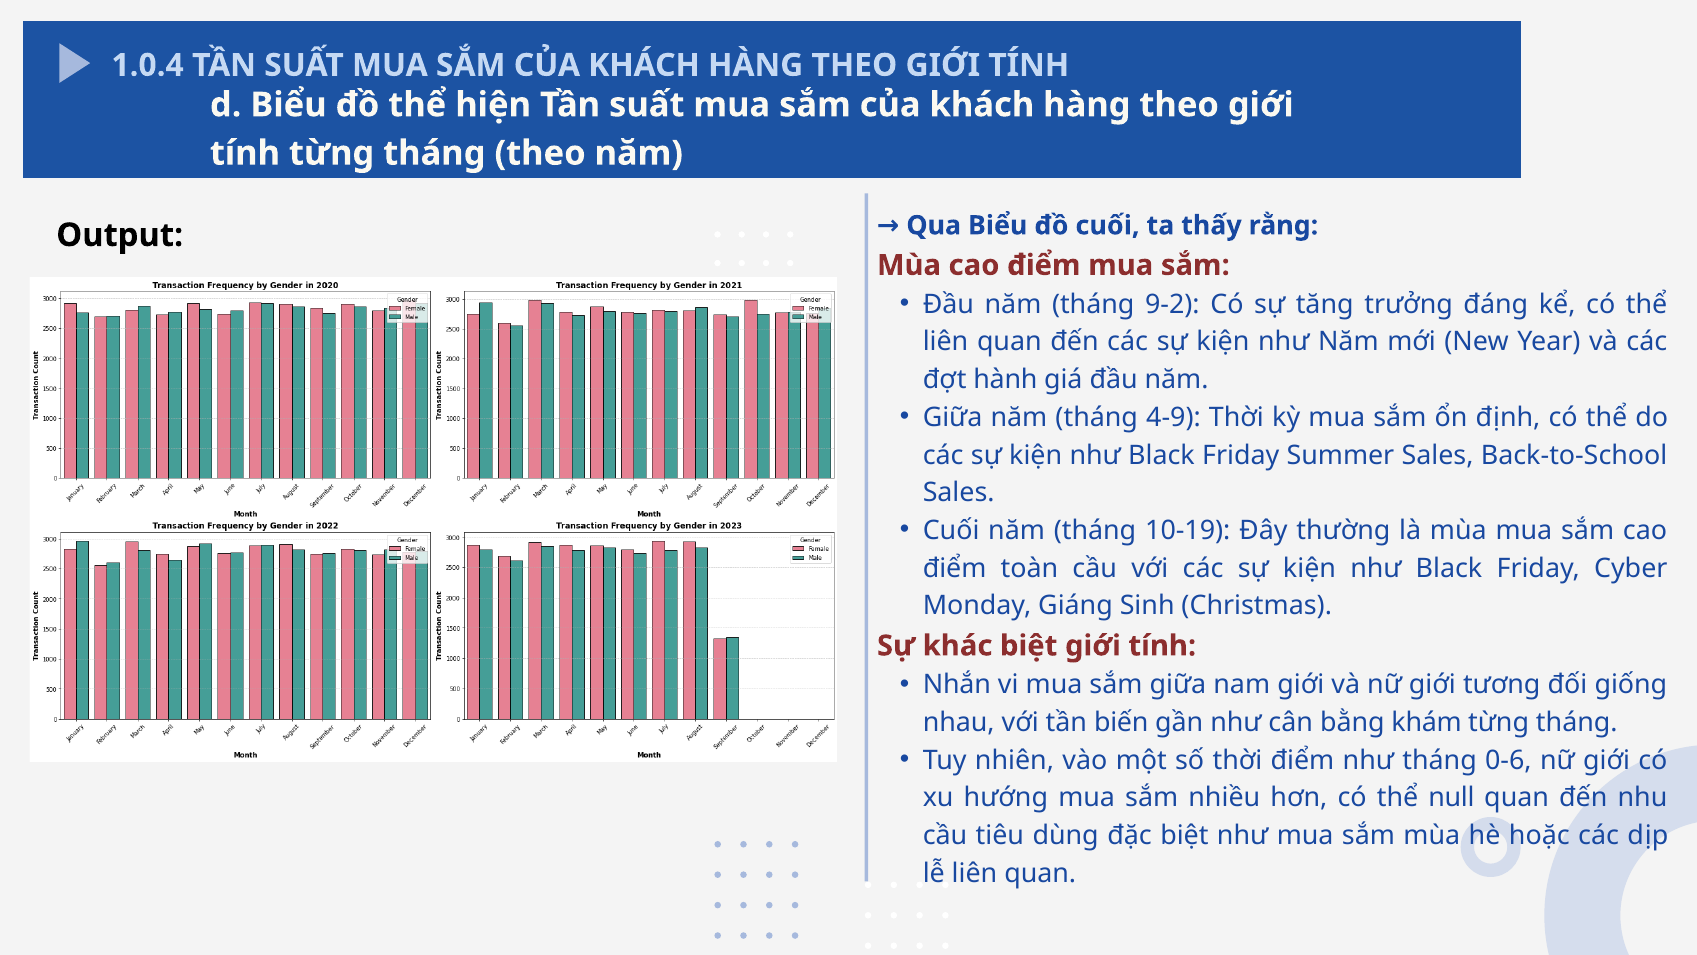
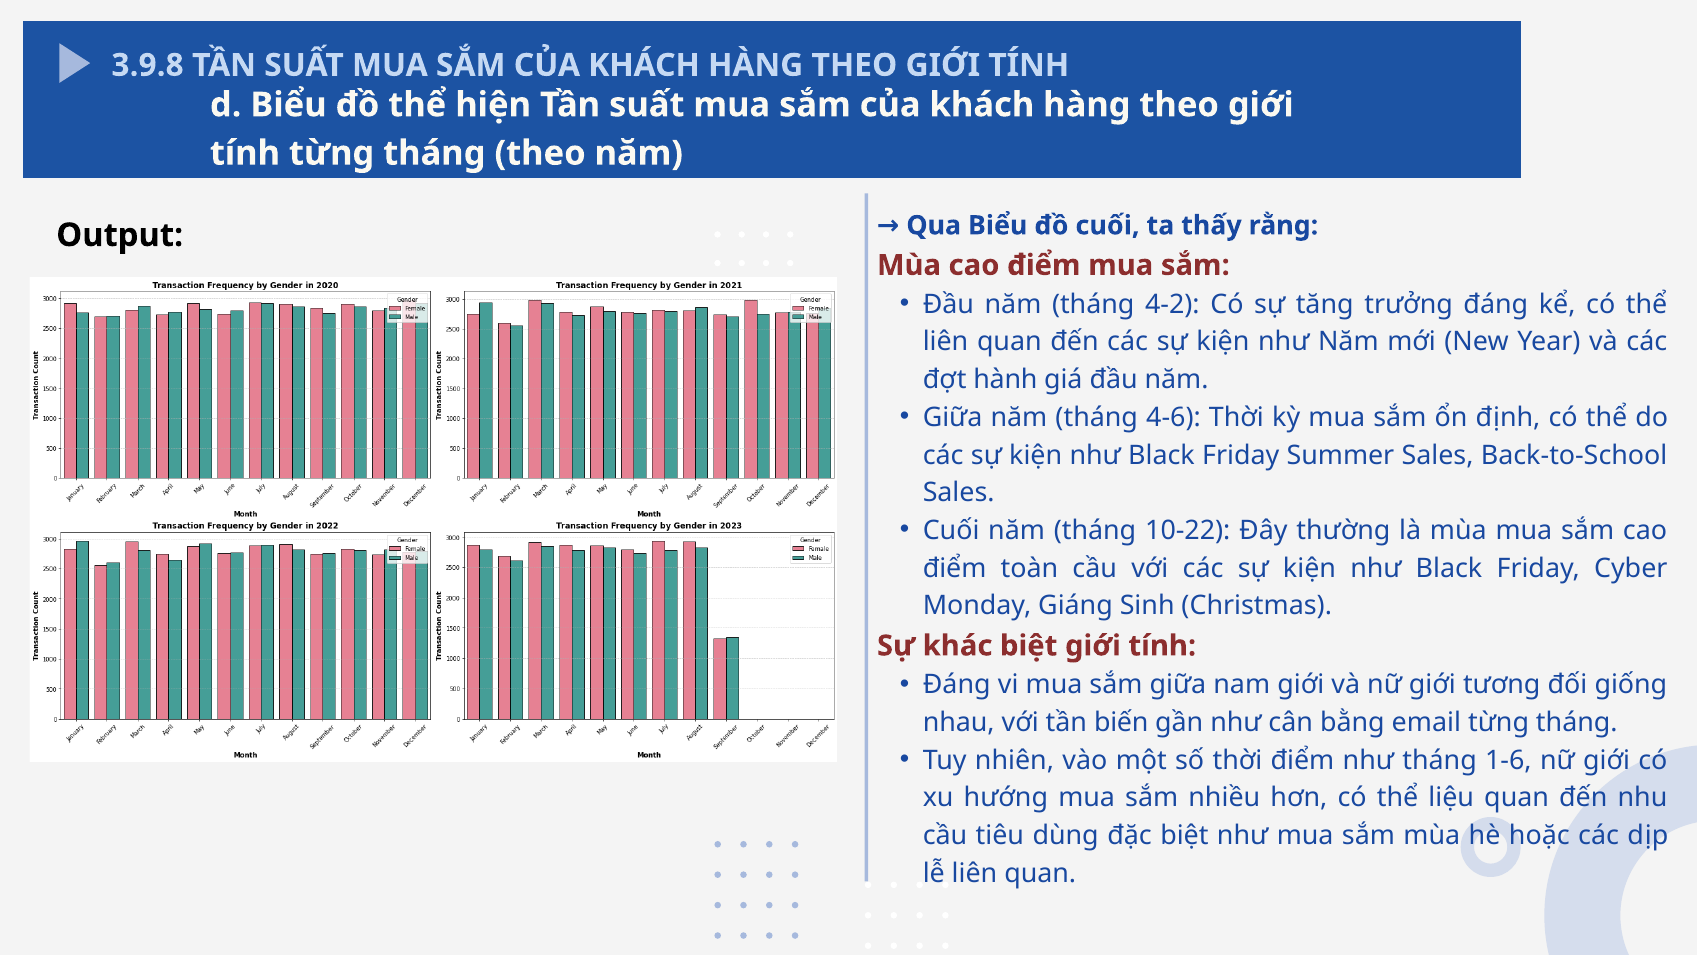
1.0.4: 1.0.4 -> 3.9.8
9-2: 9-2 -> 4-2
4-9: 4-9 -> 4-6
10-19: 10-19 -> 10-22
Nhắn at (957, 685): Nhắn -> Đáng
khám: khám -> email
0-6: 0-6 -> 1-6
null: null -> liệu
